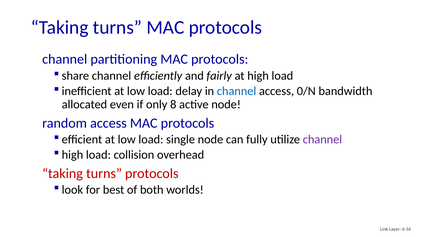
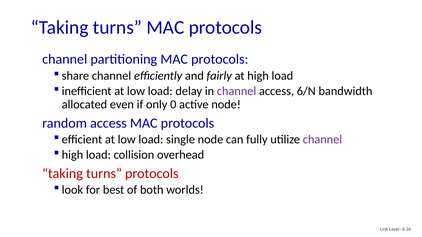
channel at (237, 91) colour: blue -> purple
0/N: 0/N -> 6/N
8: 8 -> 0
